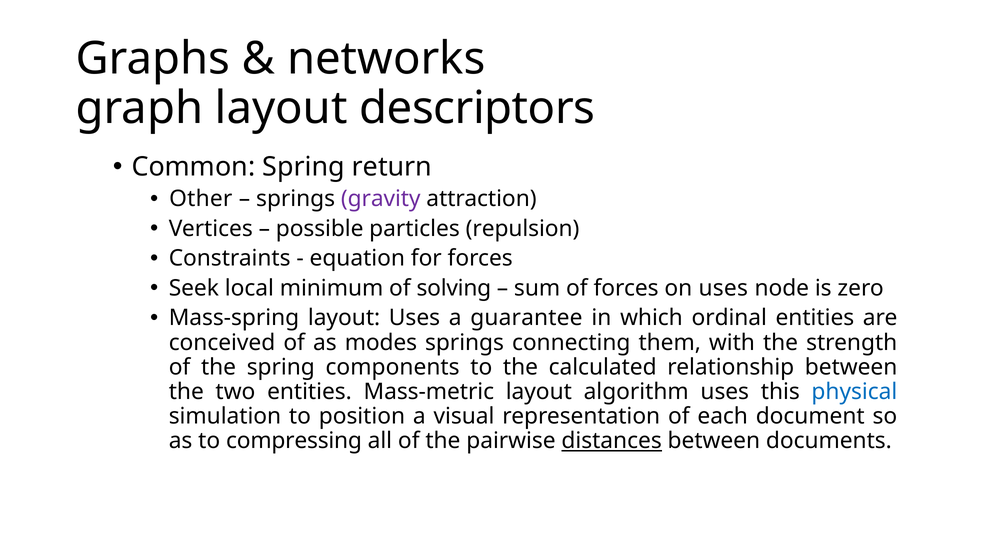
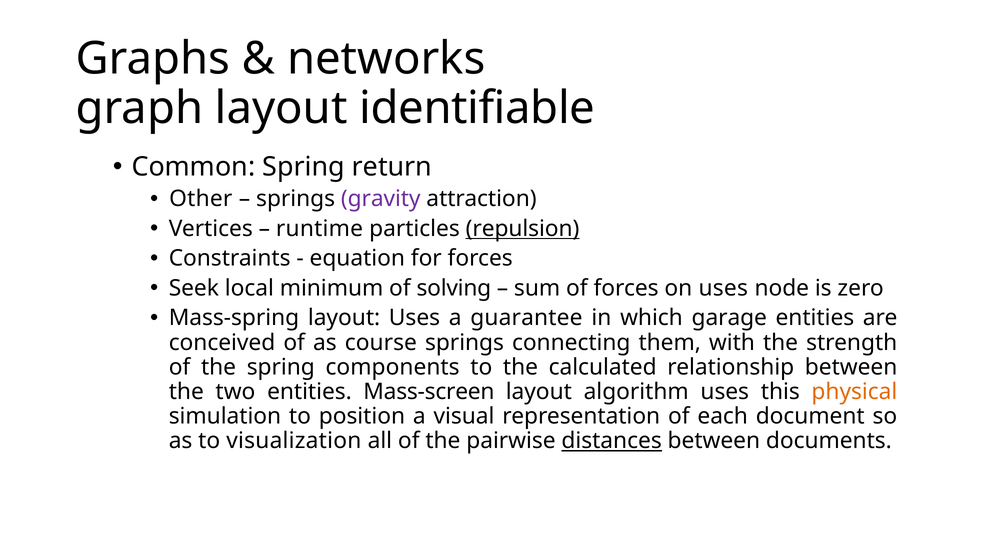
descriptors: descriptors -> identifiable
possible: possible -> runtime
repulsion underline: none -> present
ordinal: ordinal -> garage
modes: modes -> course
Mass-metric: Mass-metric -> Mass-screen
physical colour: blue -> orange
compressing: compressing -> visualization
